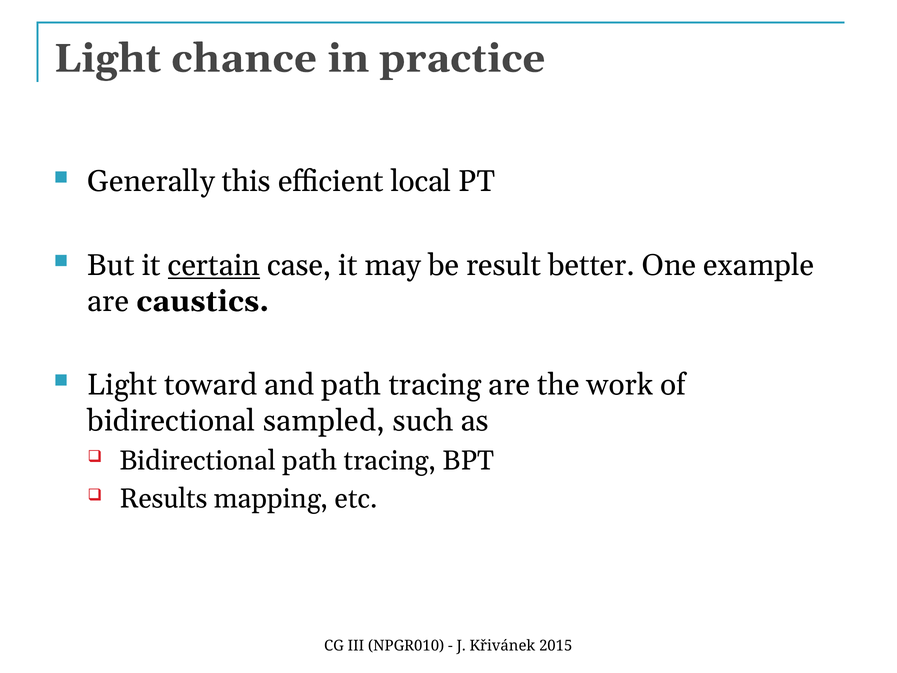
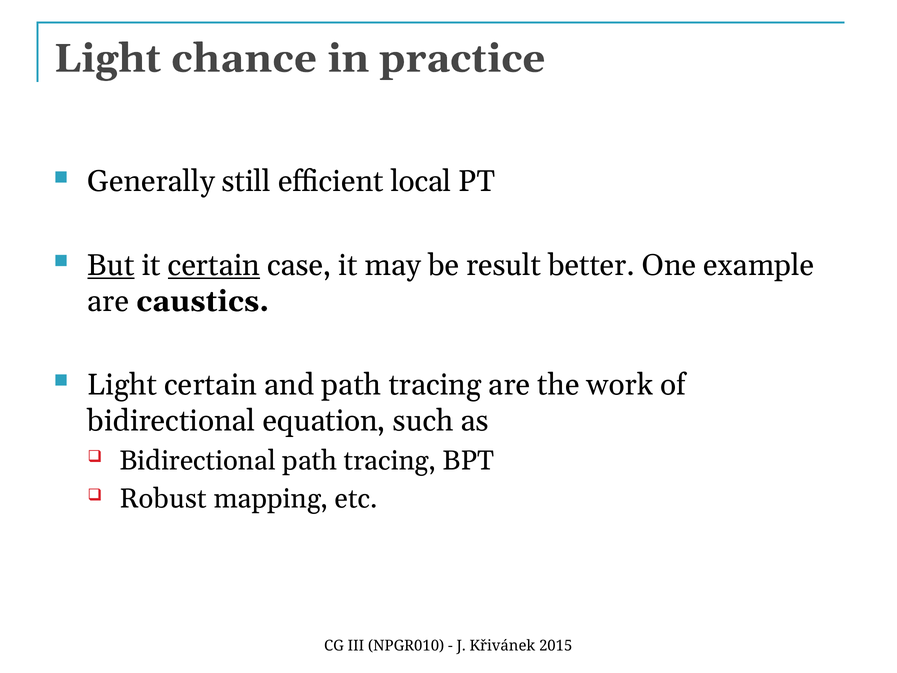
this: this -> still
But underline: none -> present
Light toward: toward -> certain
sampled: sampled -> equation
Results: Results -> Robust
